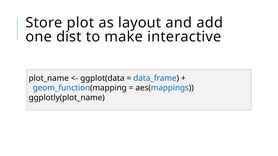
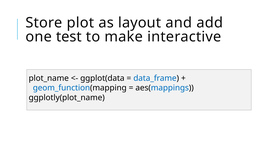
dist: dist -> test
